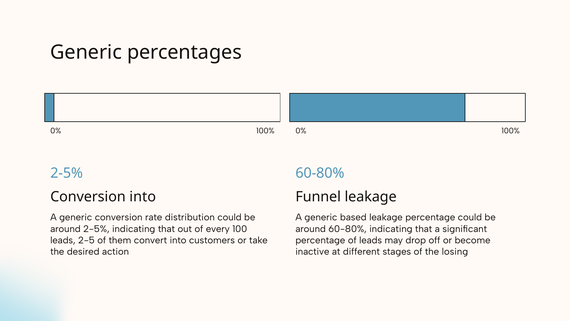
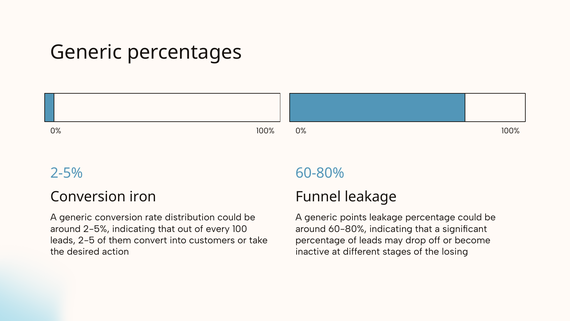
Conversion into: into -> iron
based: based -> points
